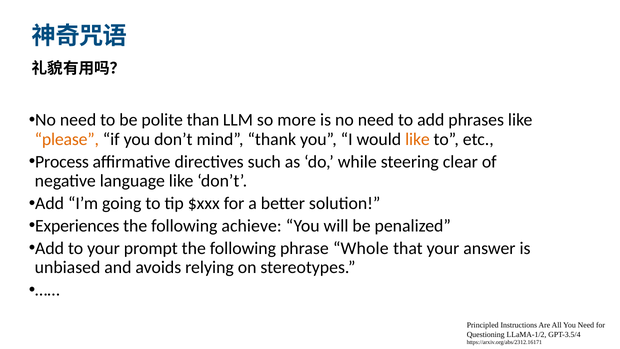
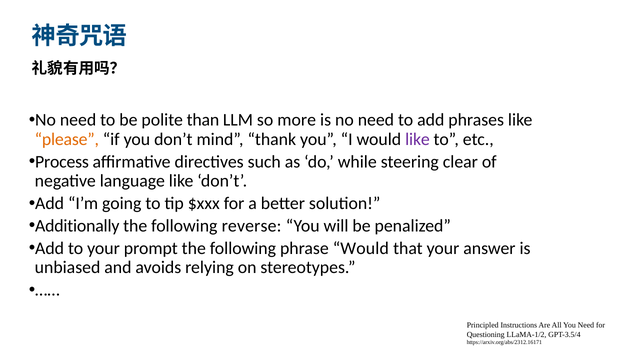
like at (417, 139) colour: orange -> purple
Experiences: Experiences -> Additionally
achieve: achieve -> reverse
phrase Whole: Whole -> Would
